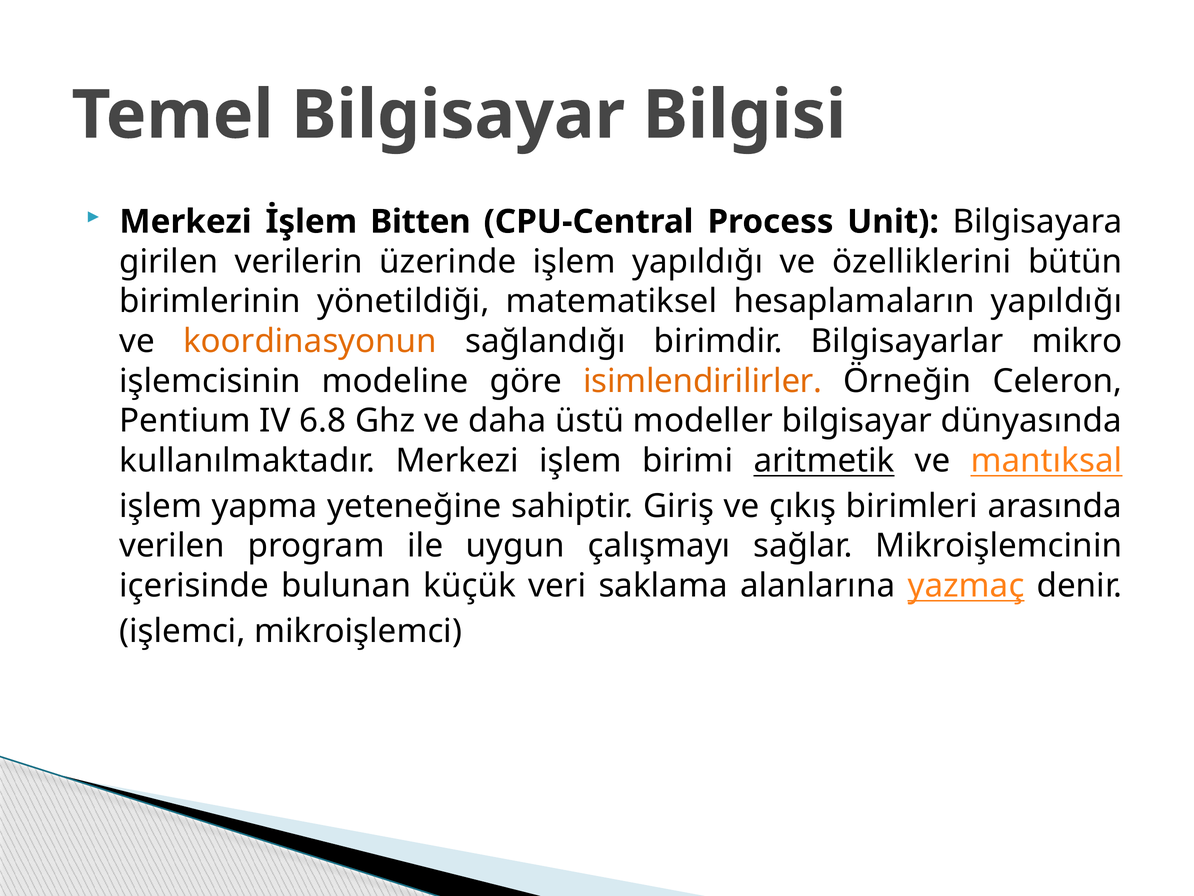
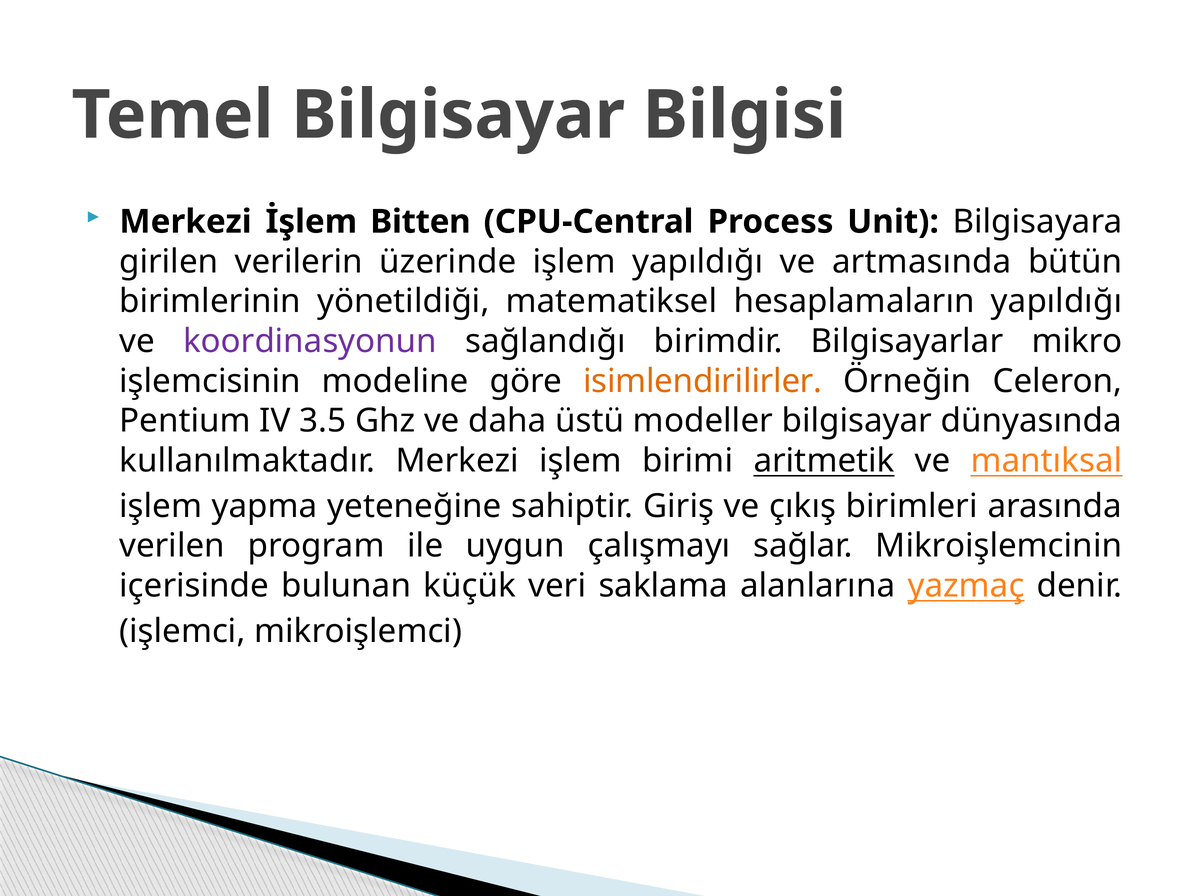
özelliklerini: özelliklerini -> artmasında
koordinasyonun colour: orange -> purple
6.8: 6.8 -> 3.5
